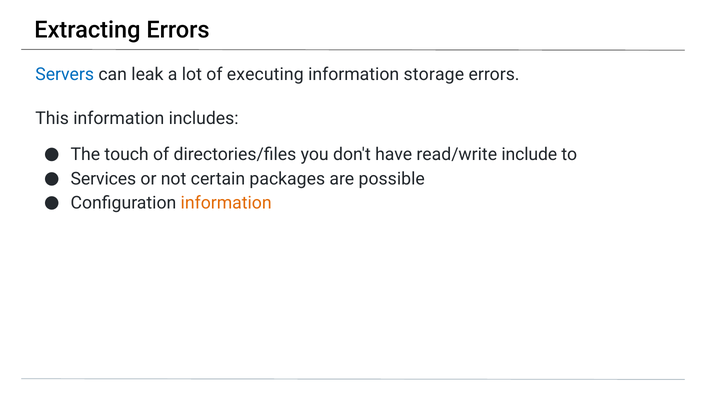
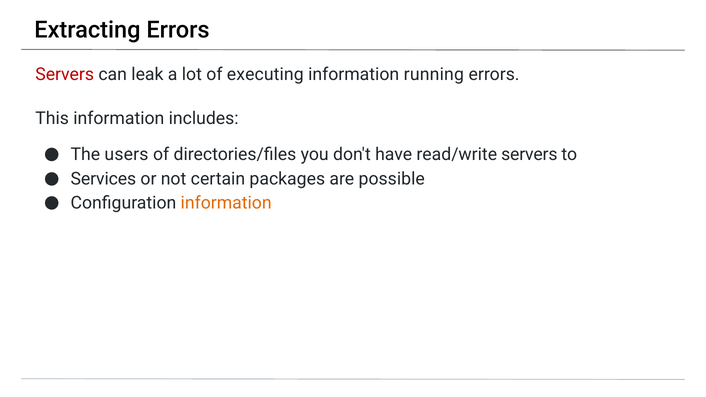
Servers at (65, 74) colour: blue -> red
storage: storage -> running
touch: touch -> users
read/write include: include -> servers
